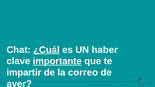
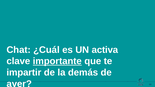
¿Cuál underline: present -> none
haber: haber -> activa
correo: correo -> demás
